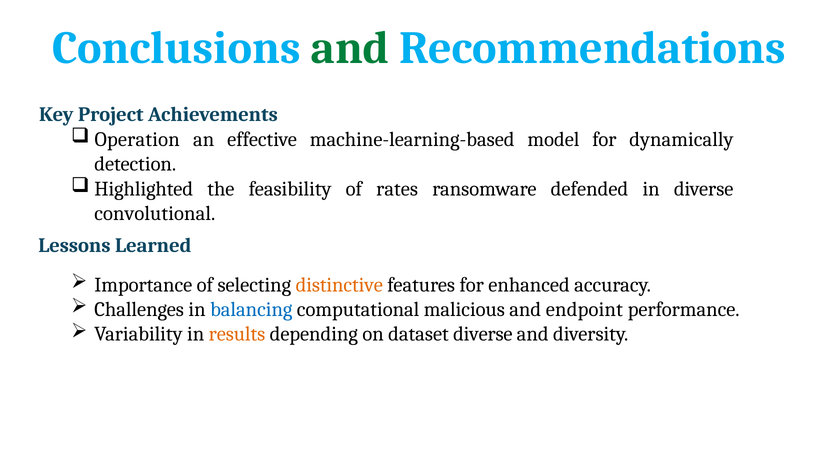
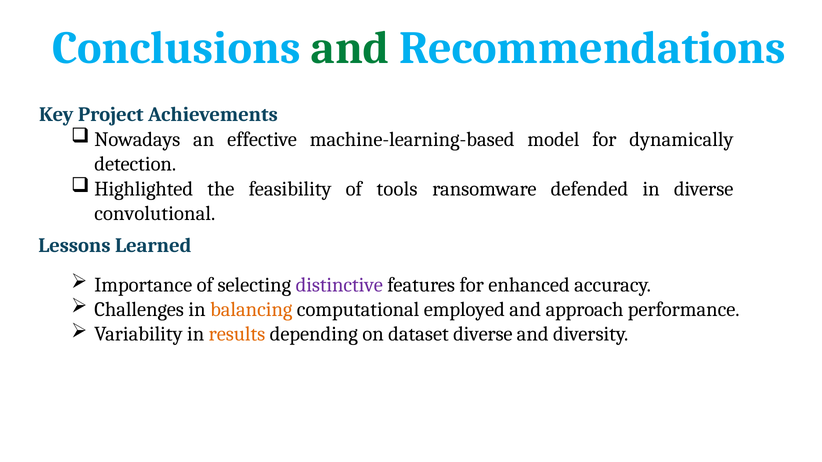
Operation: Operation -> Nowadays
rates: rates -> tools
distinctive colour: orange -> purple
balancing colour: blue -> orange
malicious: malicious -> employed
endpoint: endpoint -> approach
